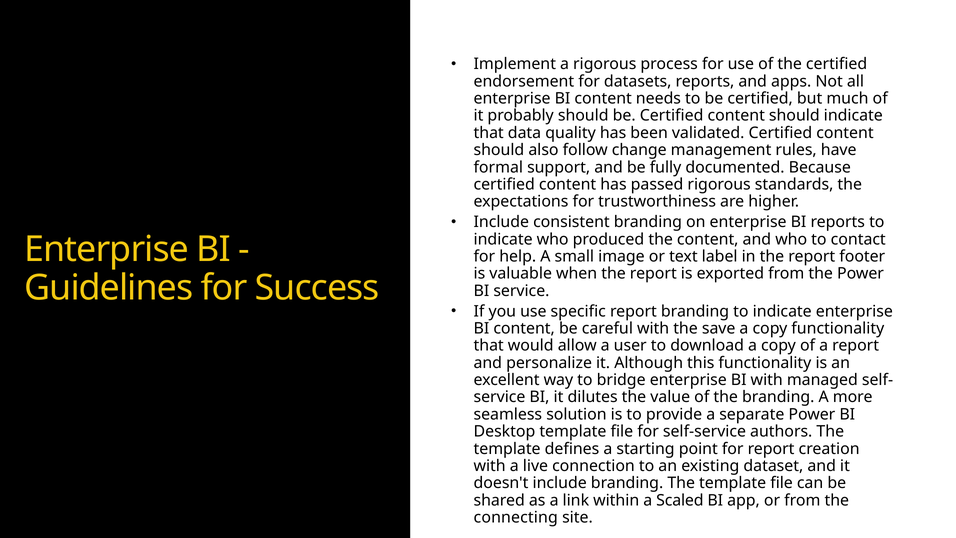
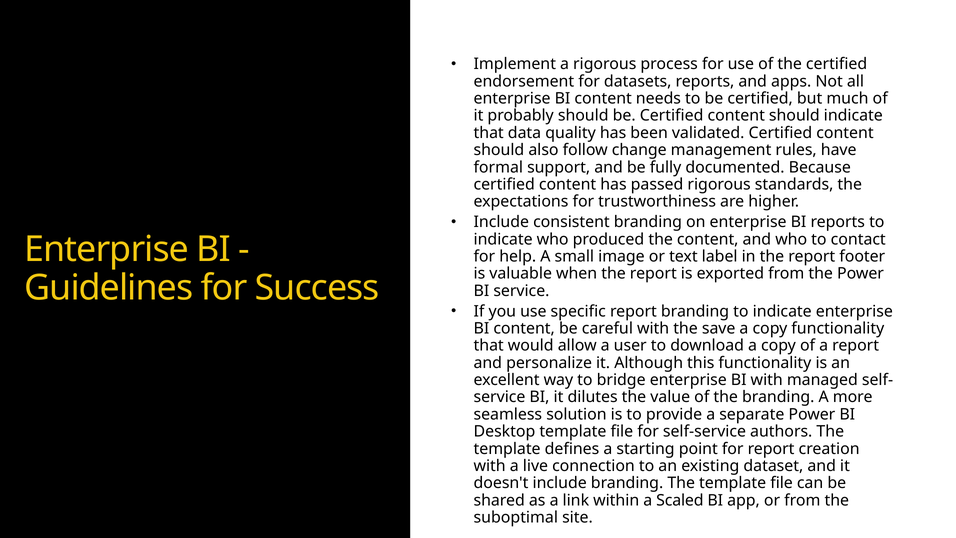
connecting: connecting -> suboptimal
